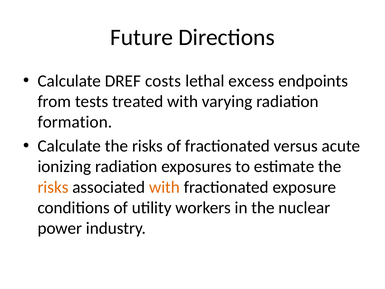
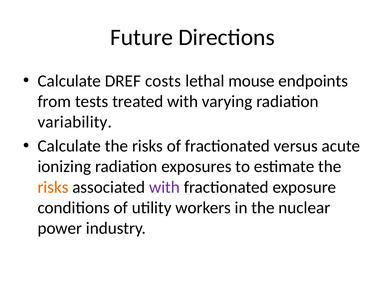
excess: excess -> mouse
formation: formation -> variability
with at (164, 187) colour: orange -> purple
